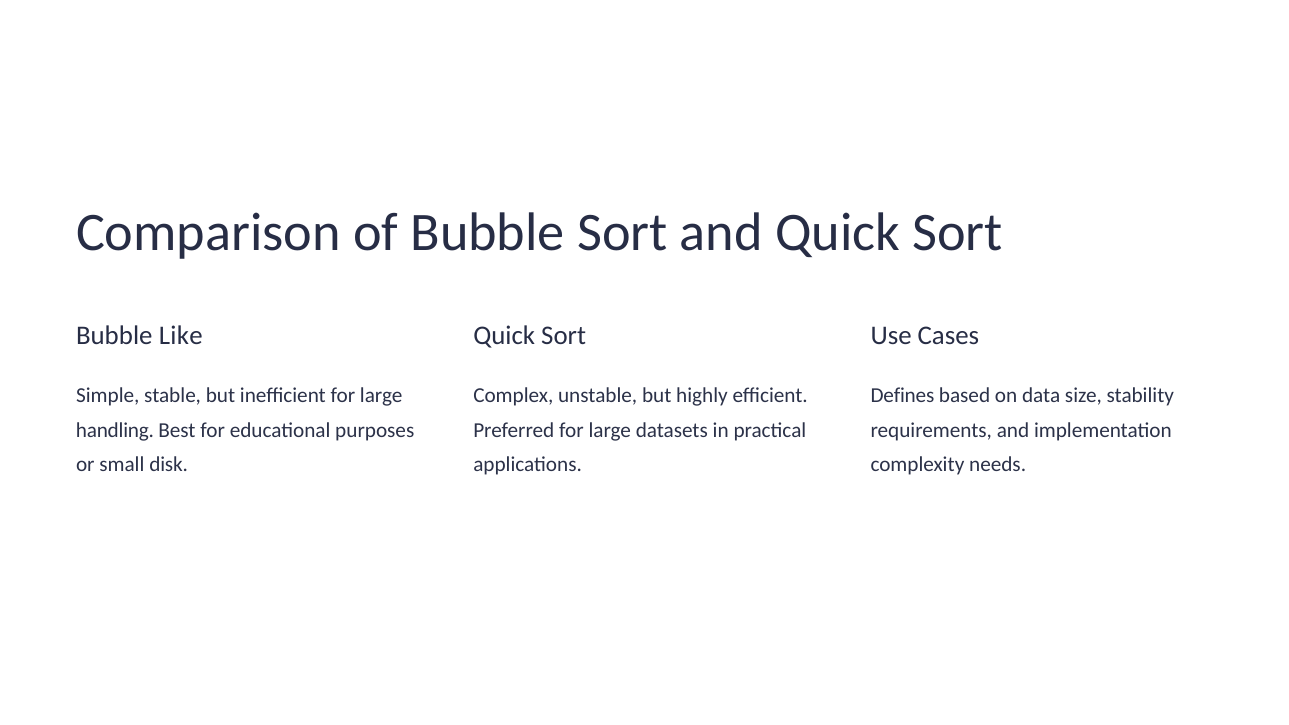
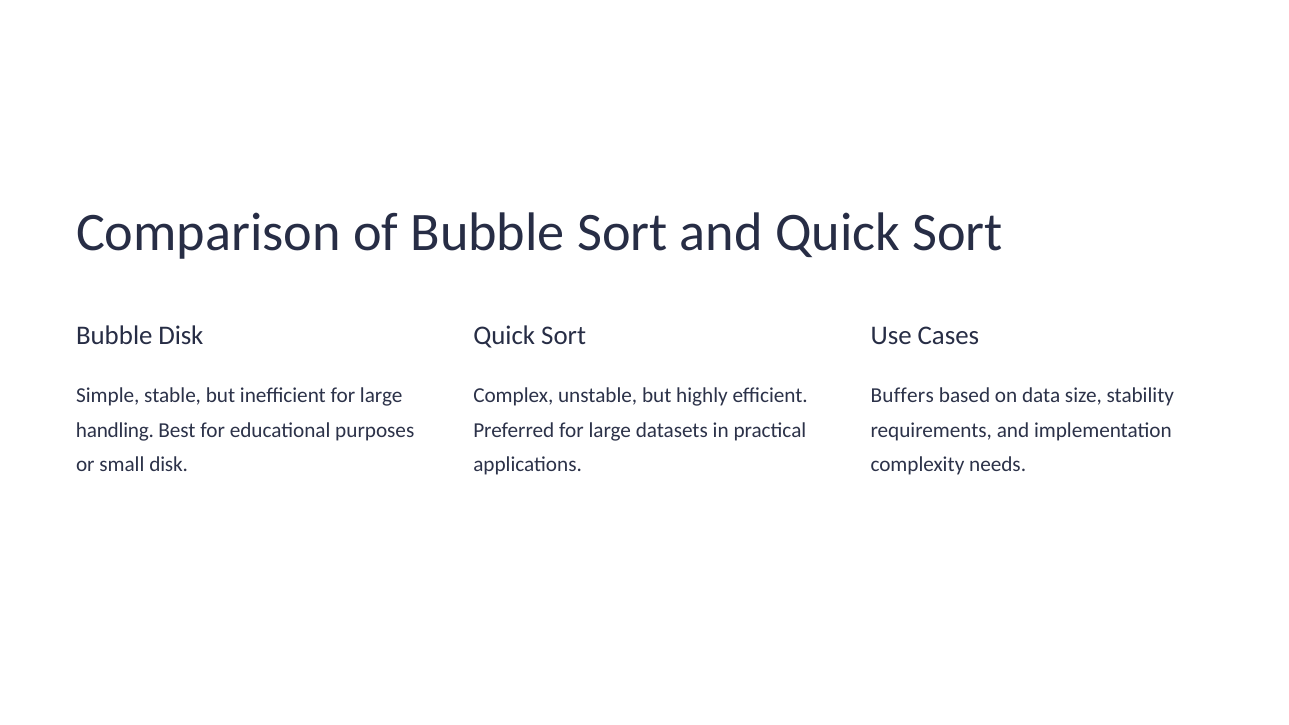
Bubble Like: Like -> Disk
Defines: Defines -> Buffers
